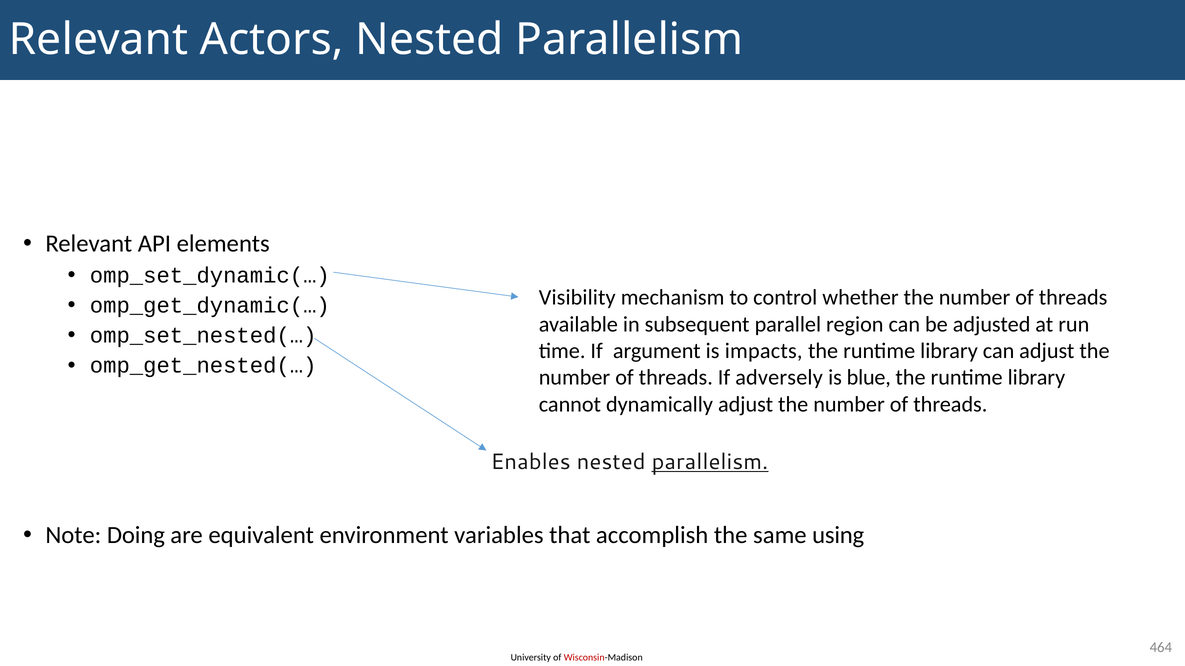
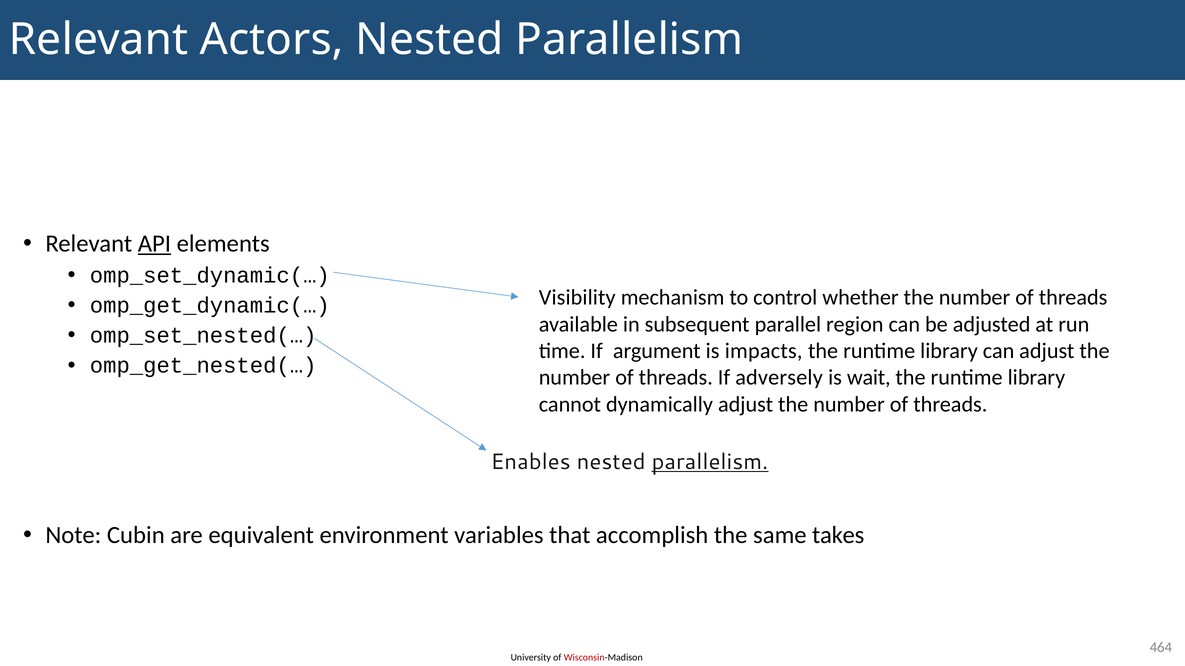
API underline: none -> present
blue: blue -> wait
Doing: Doing -> Cubin
using: using -> takes
